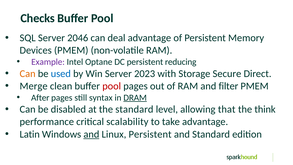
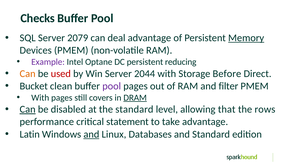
2046: 2046 -> 2079
Memory underline: none -> present
used colour: blue -> red
2023: 2023 -> 2044
Secure: Secure -> Before
Merge: Merge -> Bucket
pool at (112, 86) colour: red -> purple
After at (40, 98): After -> With
syntax: syntax -> covers
Can at (28, 109) underline: none -> present
think: think -> rows
scalability: scalability -> statement
Linux Persistent: Persistent -> Databases
